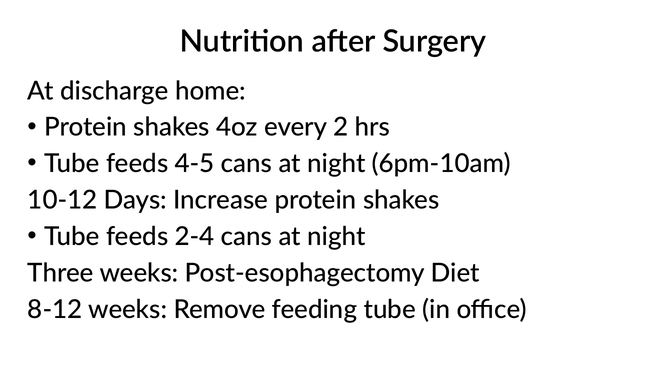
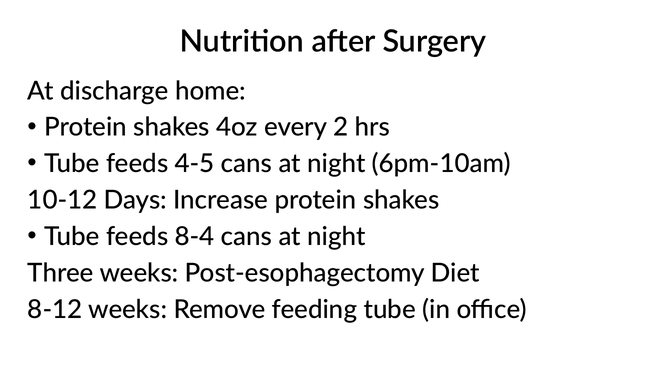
2-4: 2-4 -> 8-4
